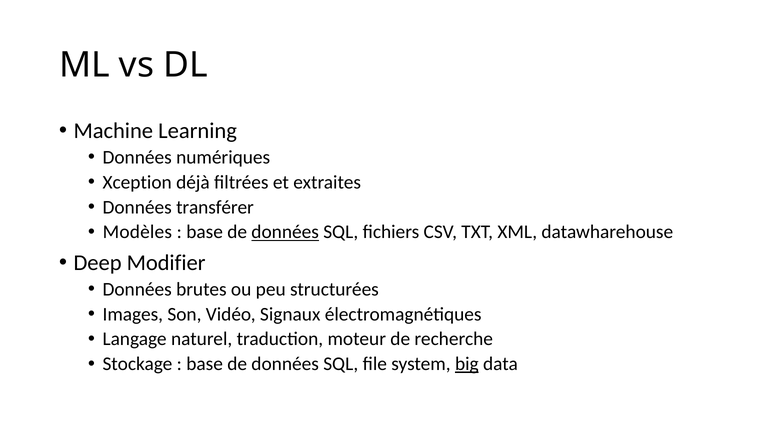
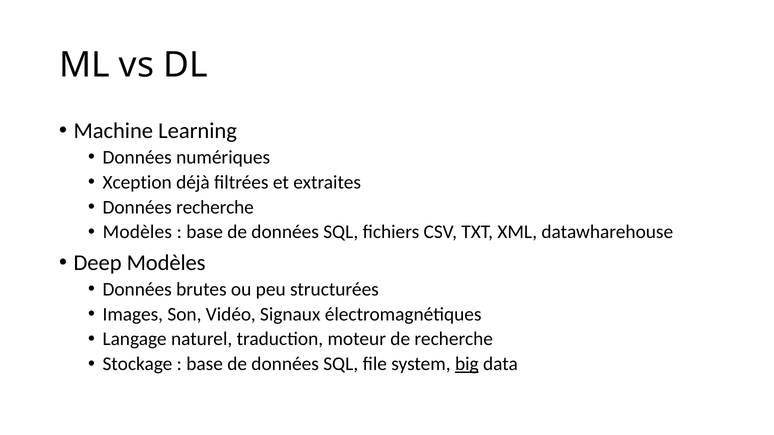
Données transférer: transférer -> recherche
données at (285, 232) underline: present -> none
Deep Modifier: Modifier -> Modèles
